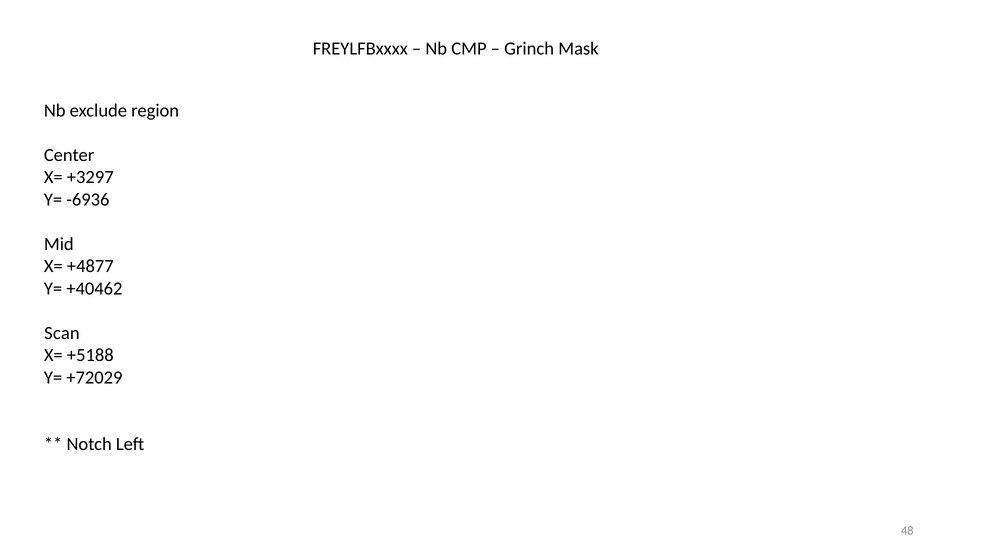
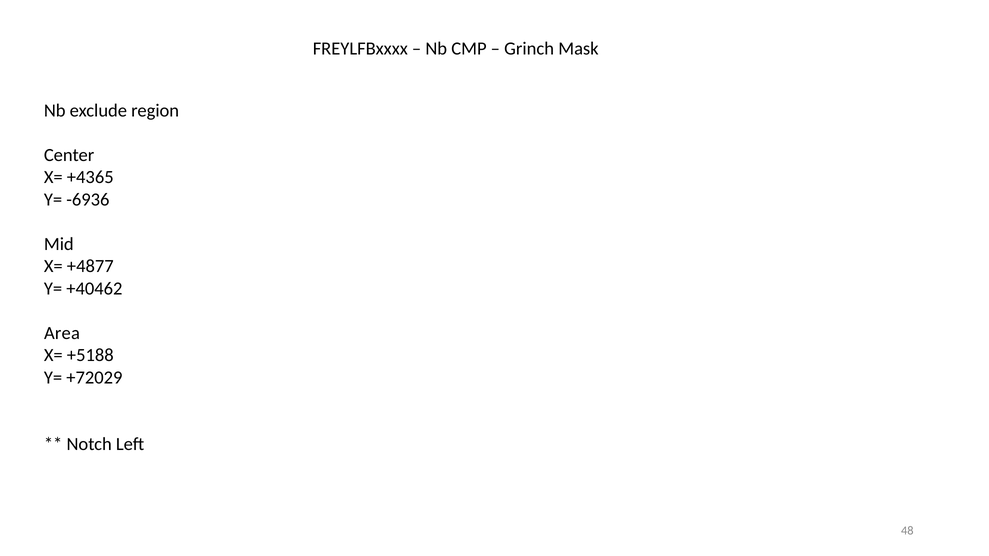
+3297: +3297 -> +4365
Scan: Scan -> Area
